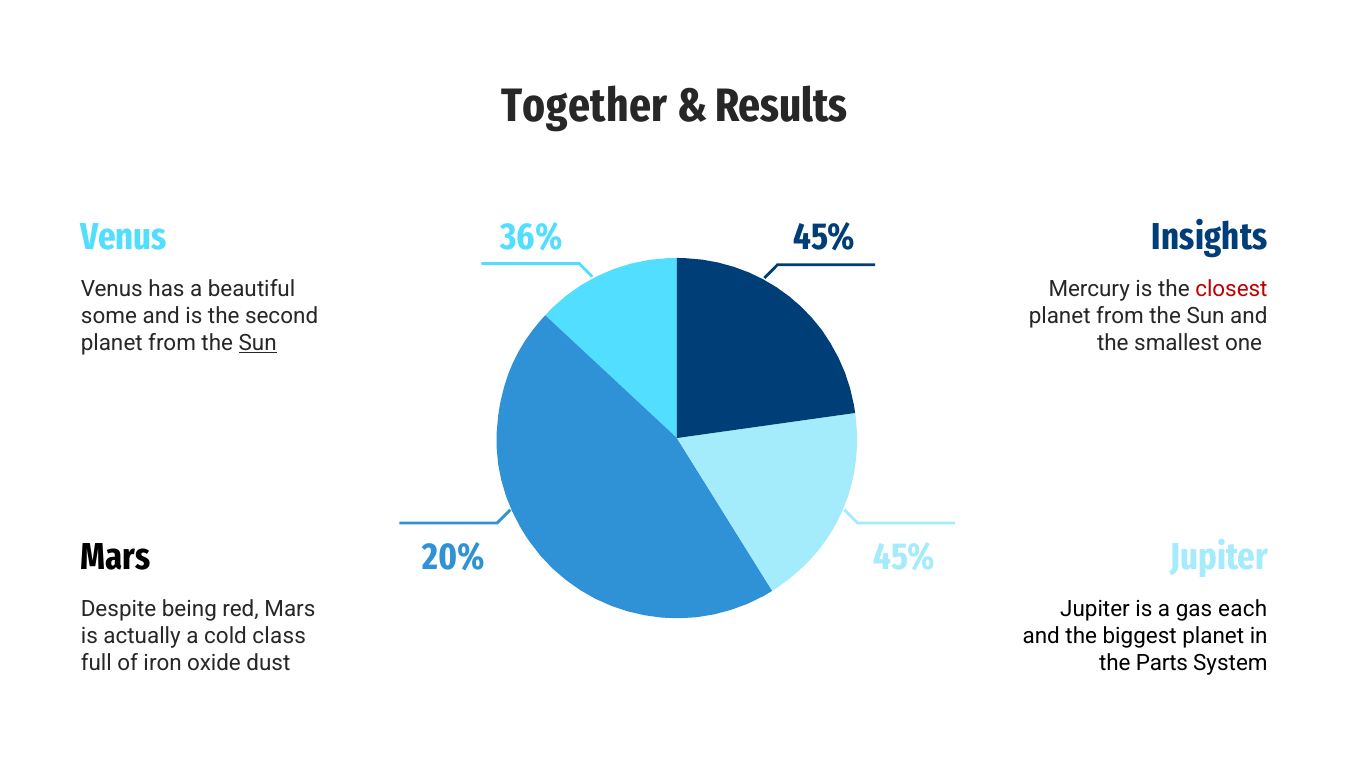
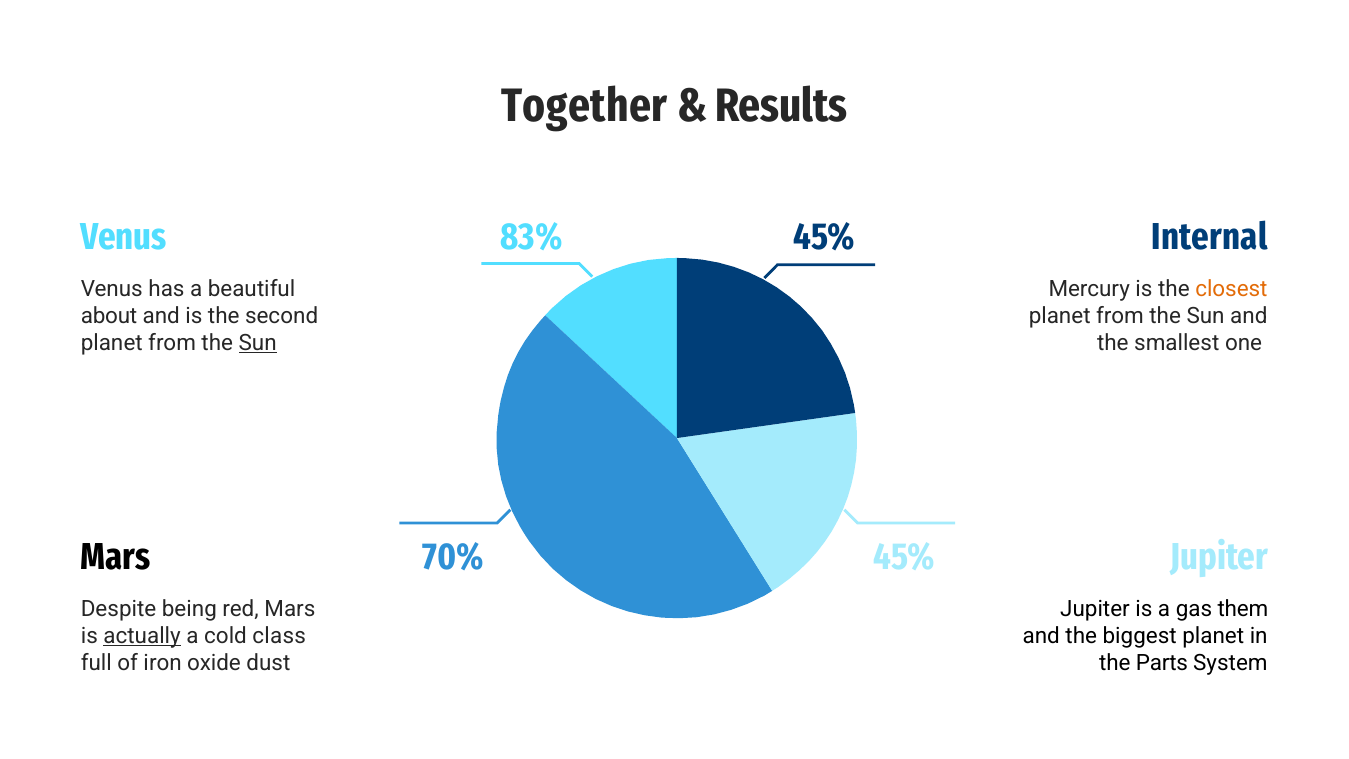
36%: 36% -> 83%
Insights: Insights -> Internal
closest colour: red -> orange
some: some -> about
20%: 20% -> 70%
each: each -> them
actually underline: none -> present
